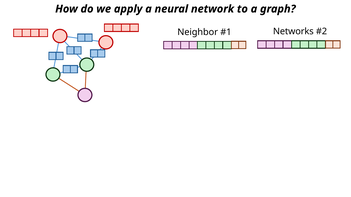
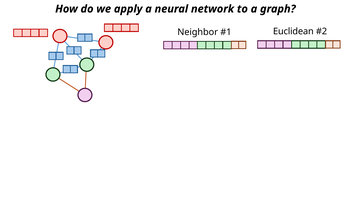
Networks: Networks -> Euclidean
